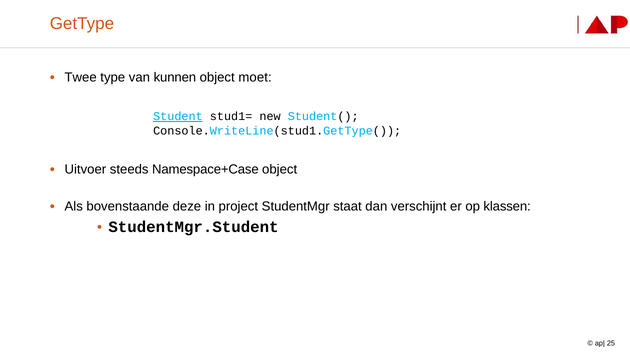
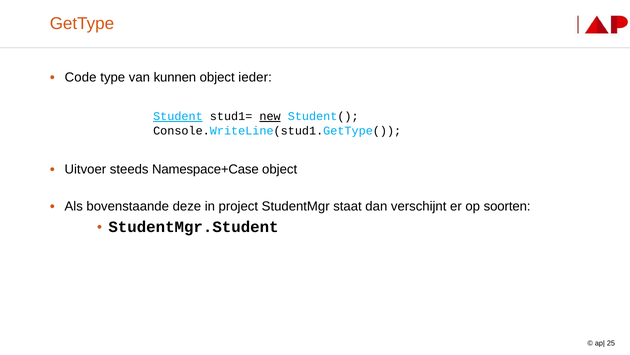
Twee: Twee -> Code
moet: moet -> ieder
new underline: none -> present
klassen: klassen -> soorten
